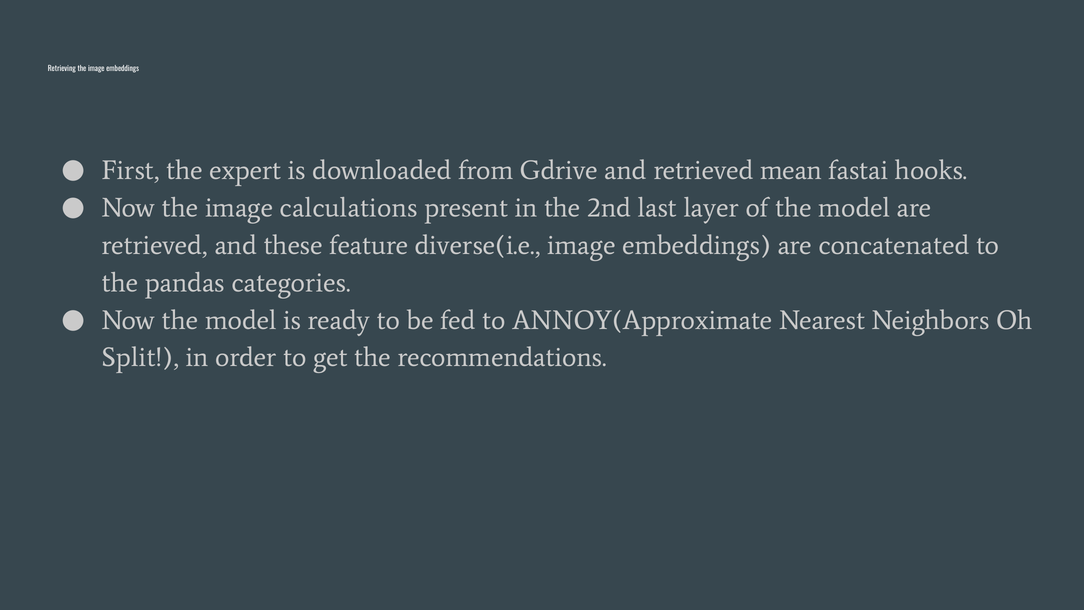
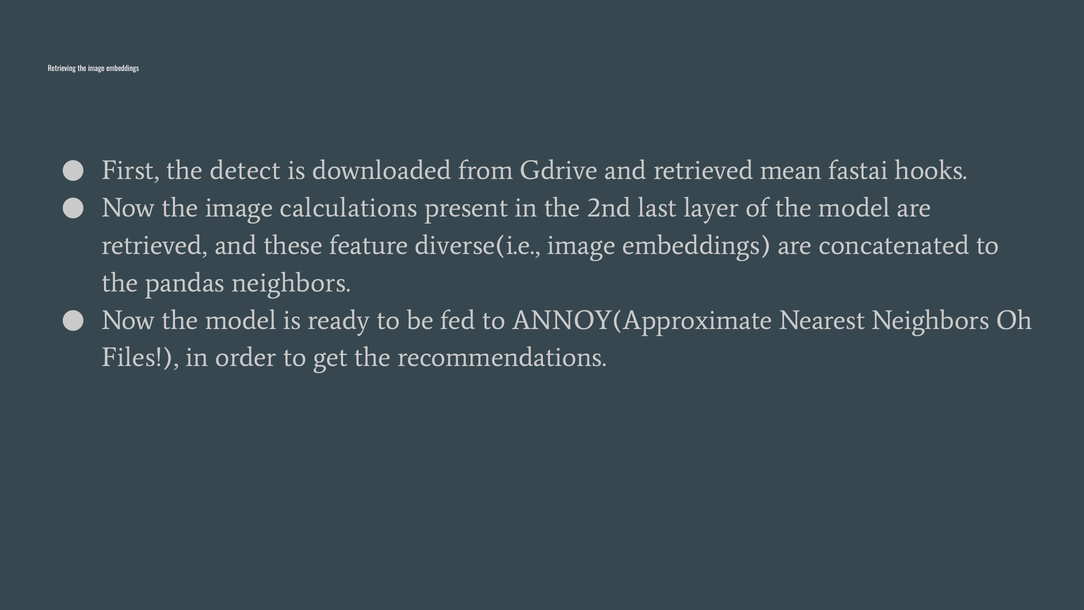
expert: expert -> detect
pandas categories: categories -> neighbors
Split: Split -> Files
